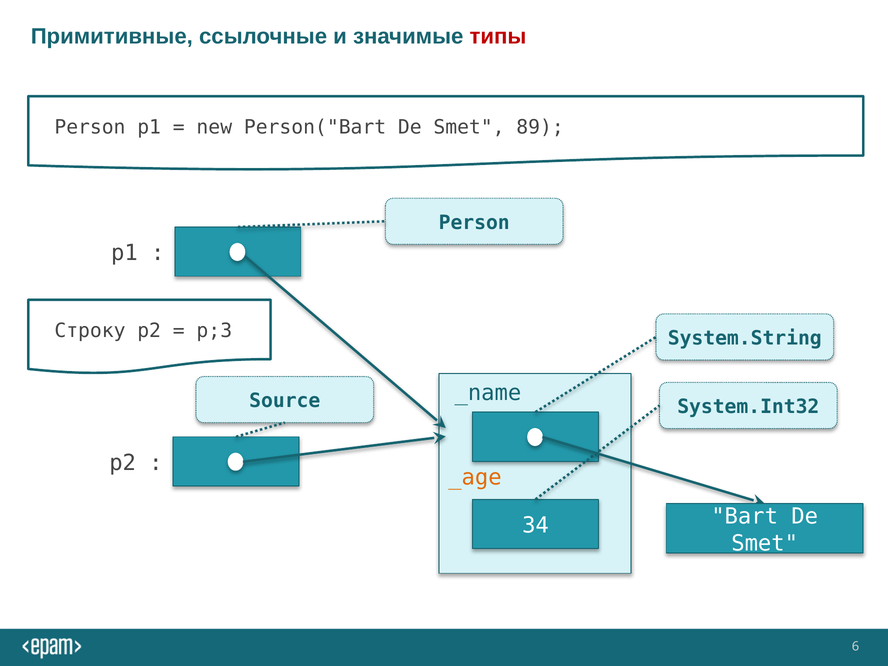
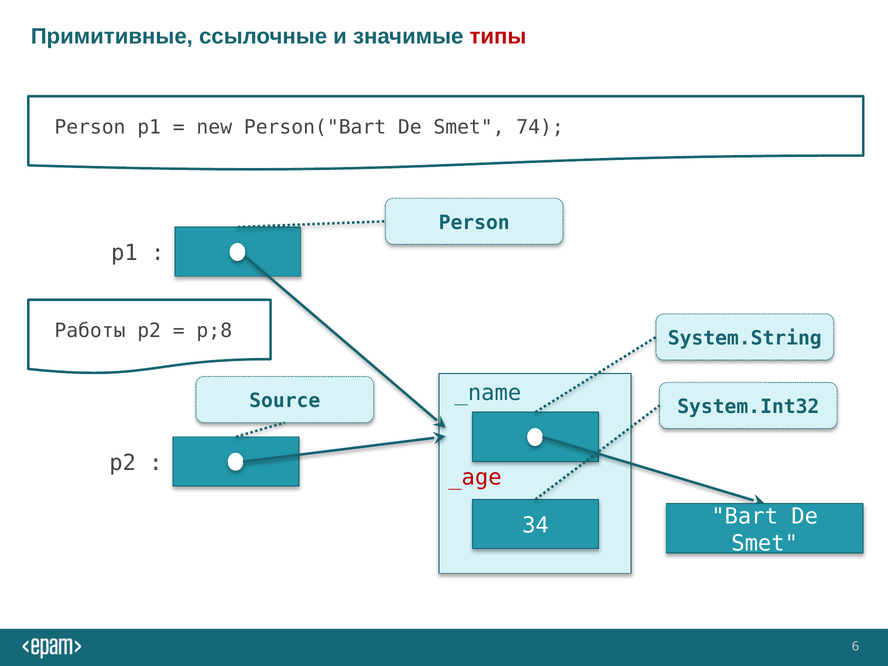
89: 89 -> 74
Строку: Строку -> Работы
p;3: p;3 -> p;8
_age colour: orange -> red
